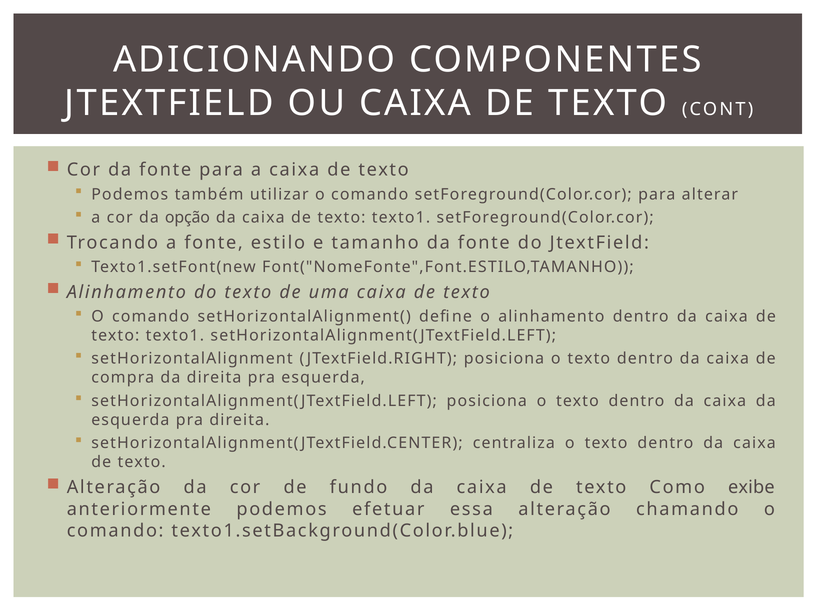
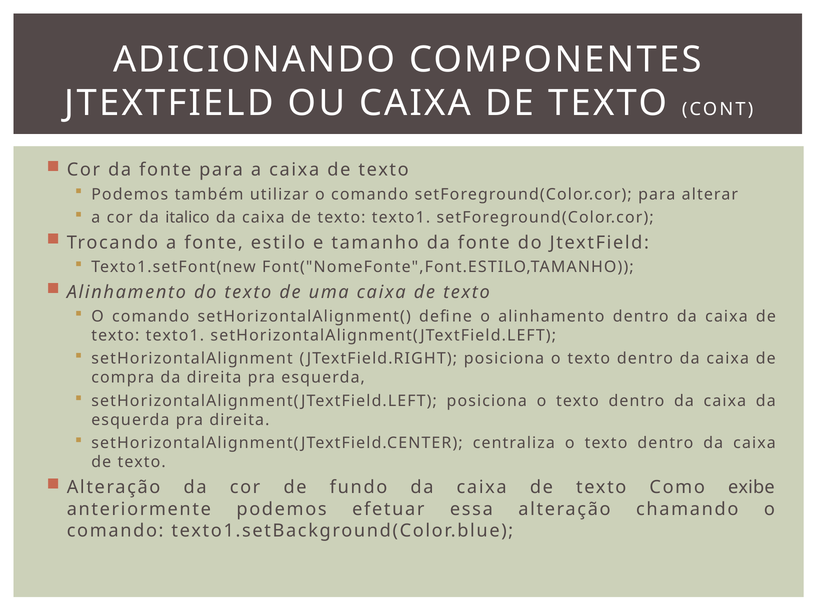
opção: opção -> italico
